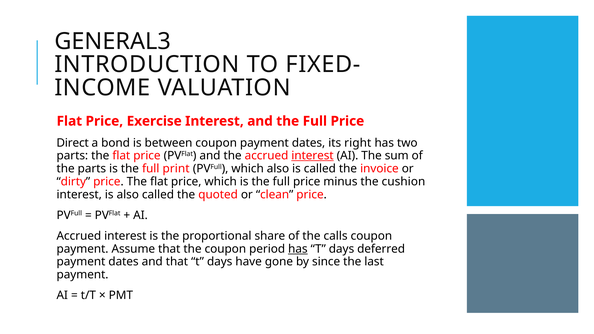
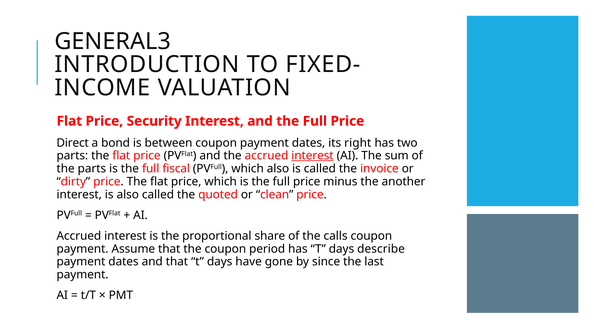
Exercise: Exercise -> Security
print: print -> fiscal
cushion: cushion -> another
has at (298, 249) underline: present -> none
deferred: deferred -> describe
